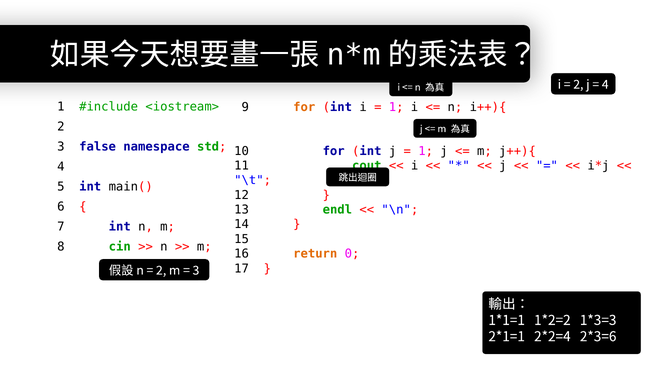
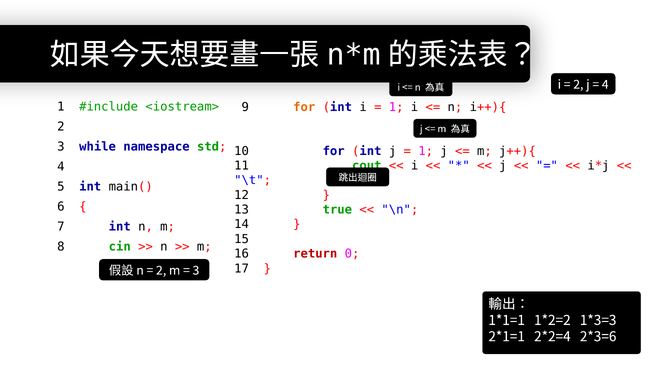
false: false -> while
endl: endl -> true
return colour: orange -> red
